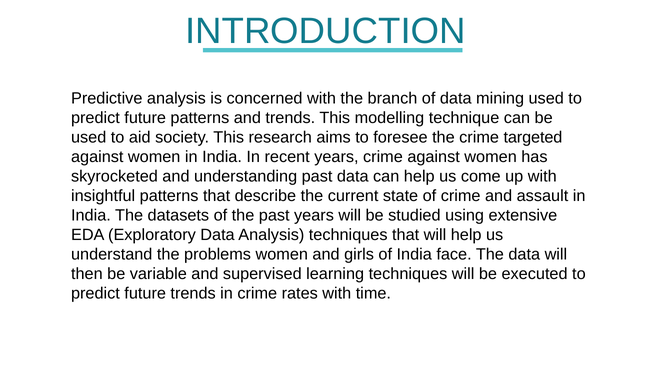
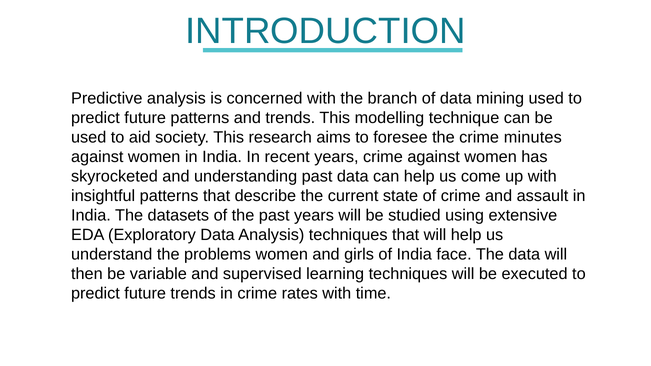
targeted: targeted -> minutes
